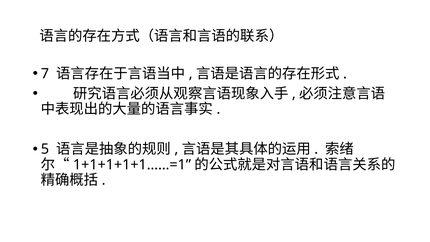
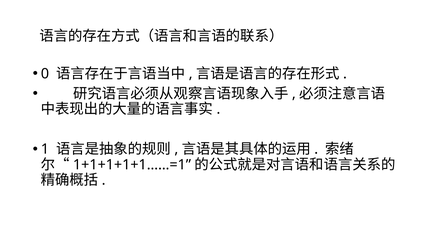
7: 7 -> 0
5: 5 -> 1
